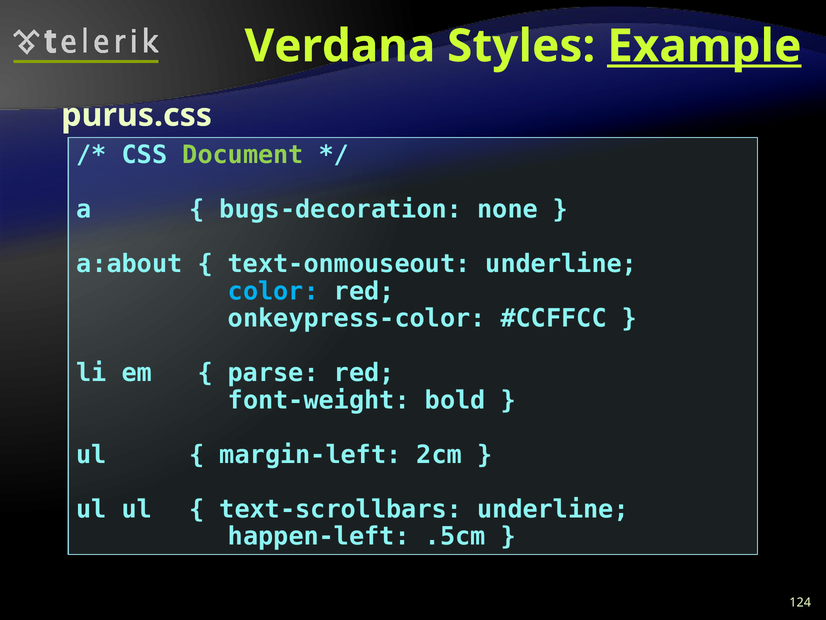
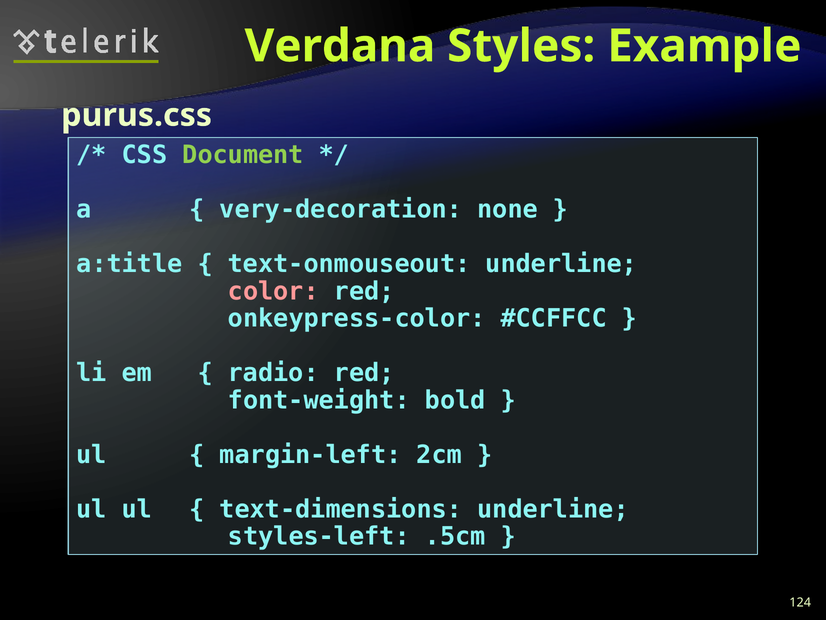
Example underline: present -> none
bugs-decoration: bugs-decoration -> very-decoration
a:about: a:about -> a:title
color colour: light blue -> pink
parse: parse -> radio
text-scrollbars: text-scrollbars -> text-dimensions
happen-left: happen-left -> styles-left
